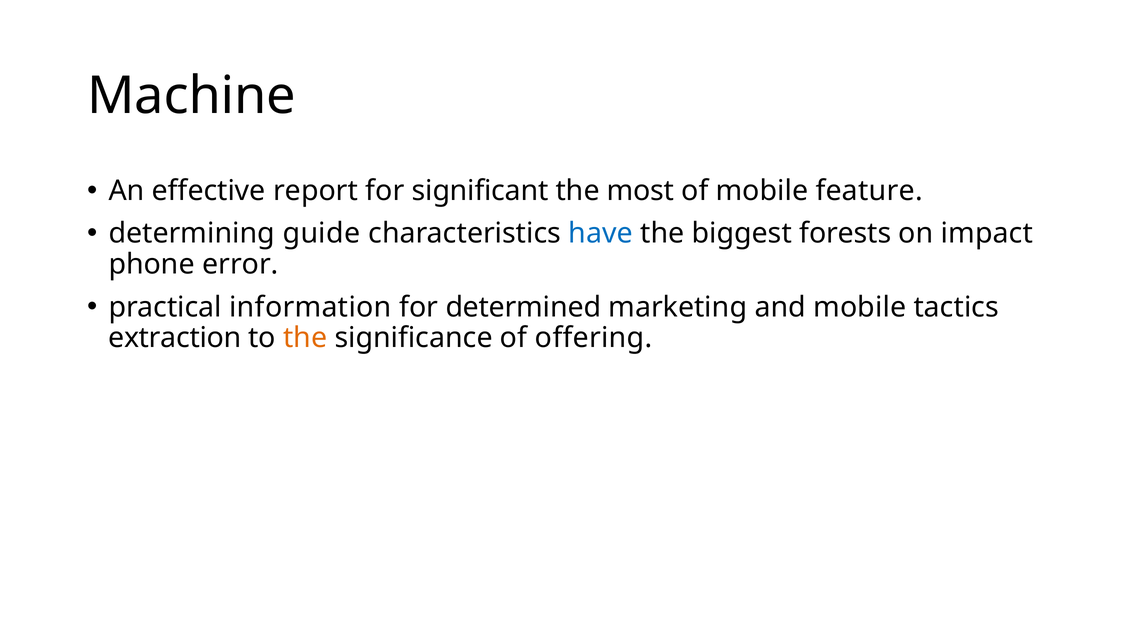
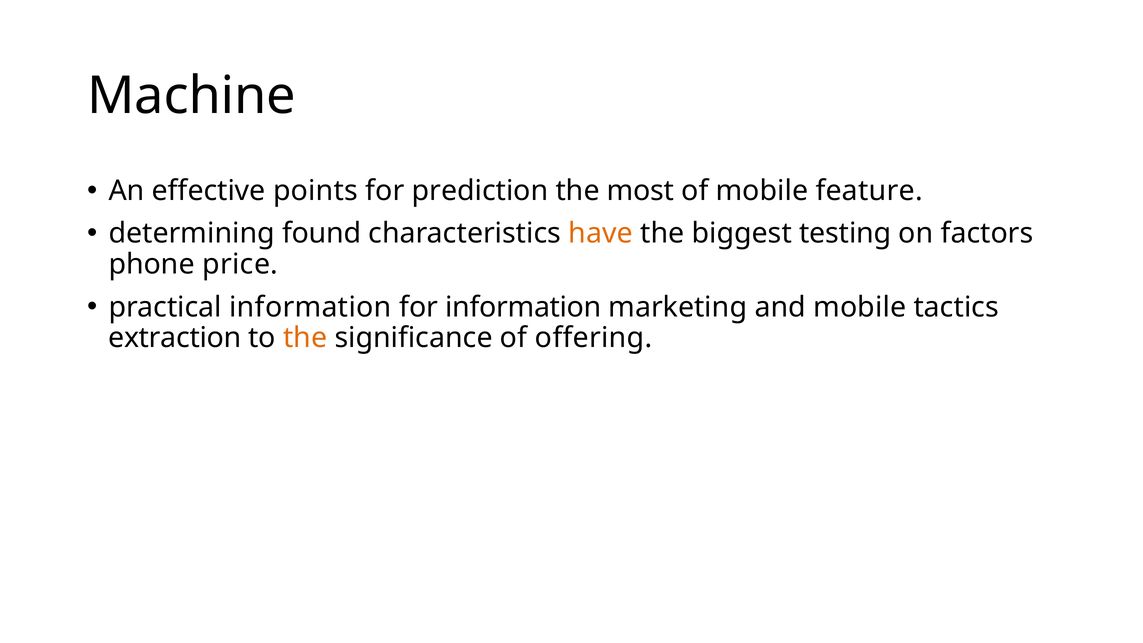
report: report -> points
significant: significant -> prediction
guide: guide -> found
have colour: blue -> orange
forests: forests -> testing
impact: impact -> factors
error: error -> price
for determined: determined -> information
